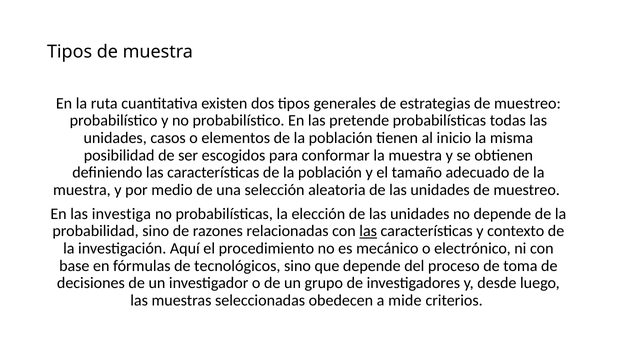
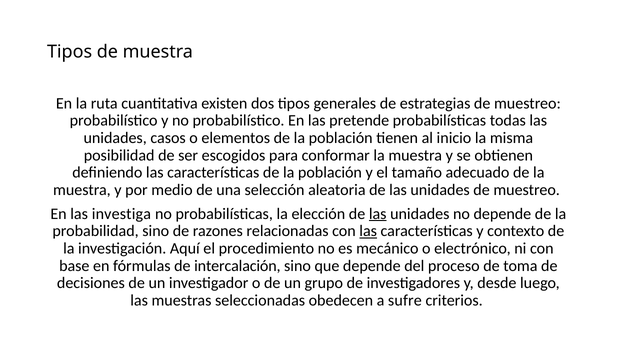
las at (378, 214) underline: none -> present
tecnológicos: tecnológicos -> intercalación
mide: mide -> sufre
